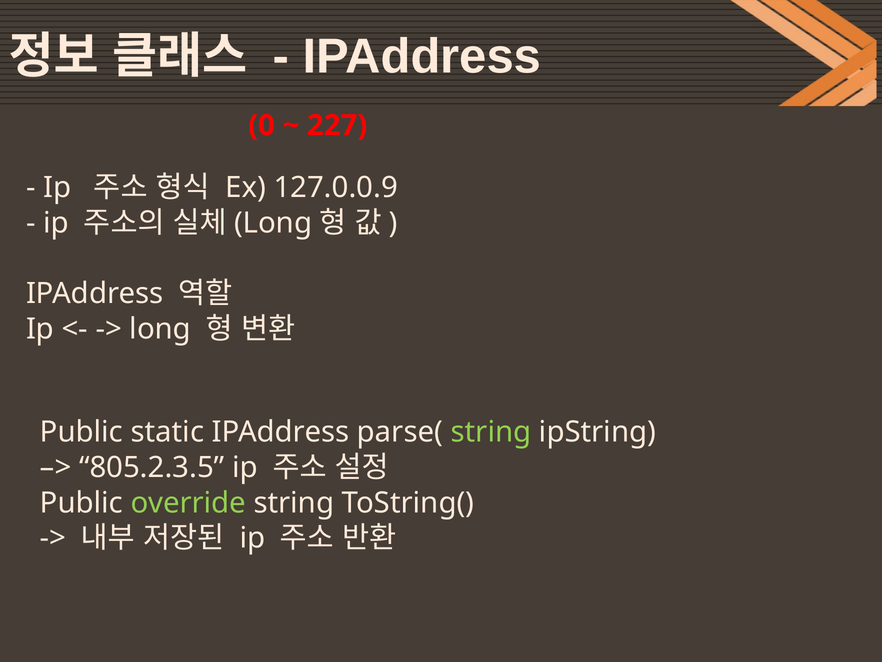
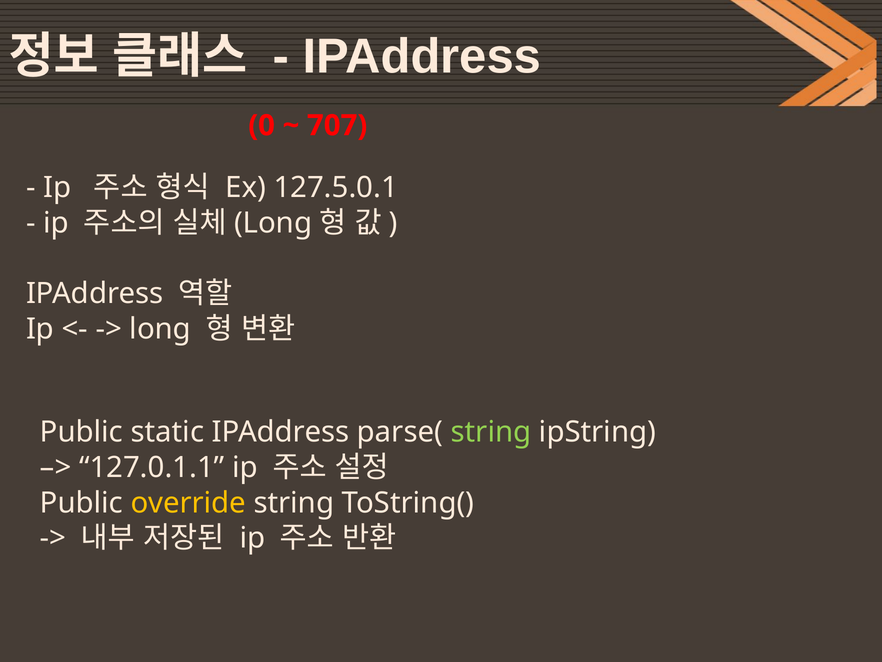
227: 227 -> 707
127.0.0.9: 127.0.0.9 -> 127.5.0.1
805.2.3.5: 805.2.3.5 -> 127.0.1.1
override colour: light green -> yellow
